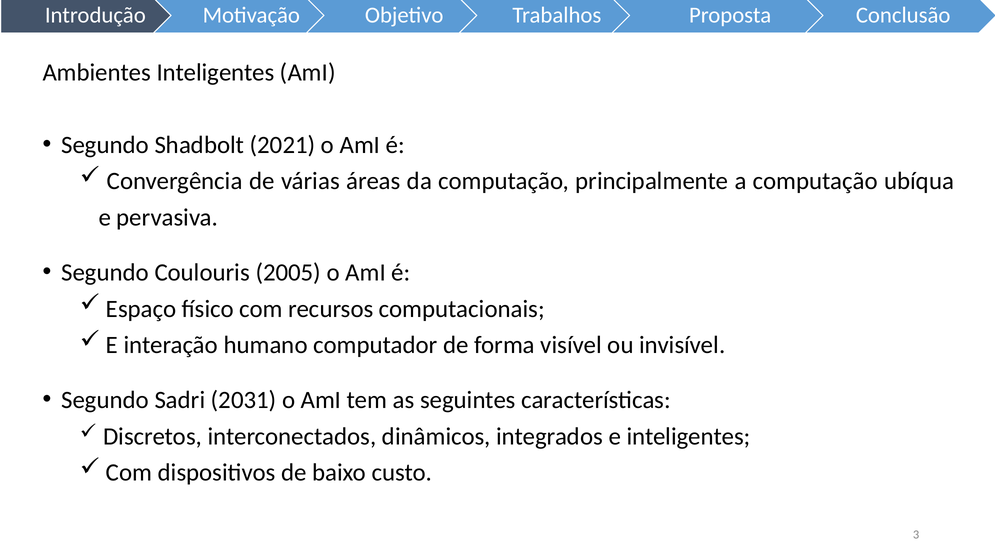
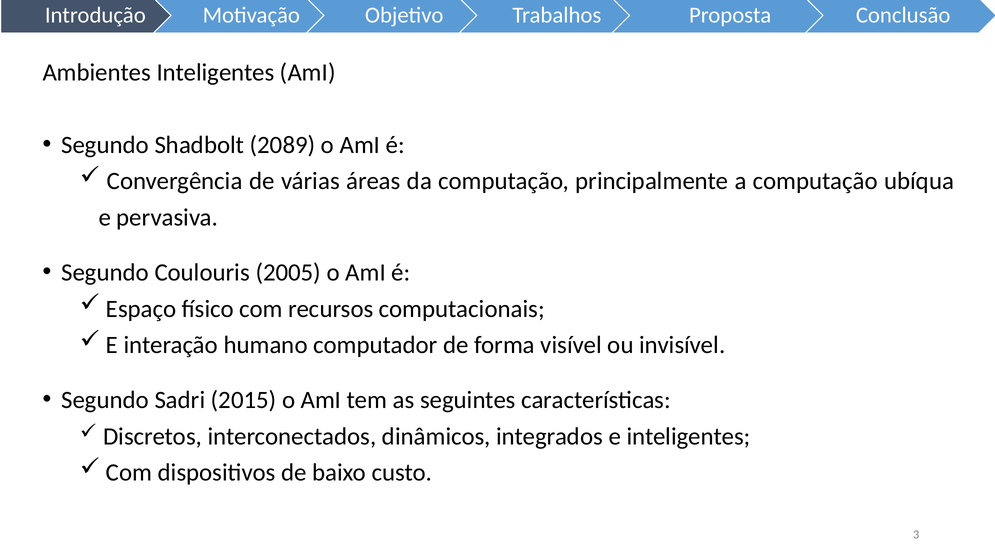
2021: 2021 -> 2089
2031: 2031 -> 2015
